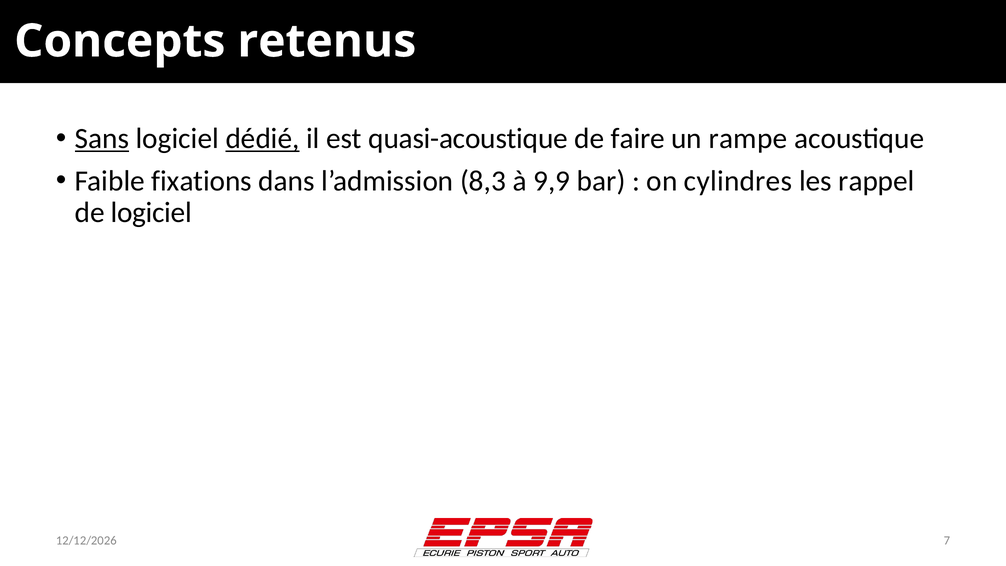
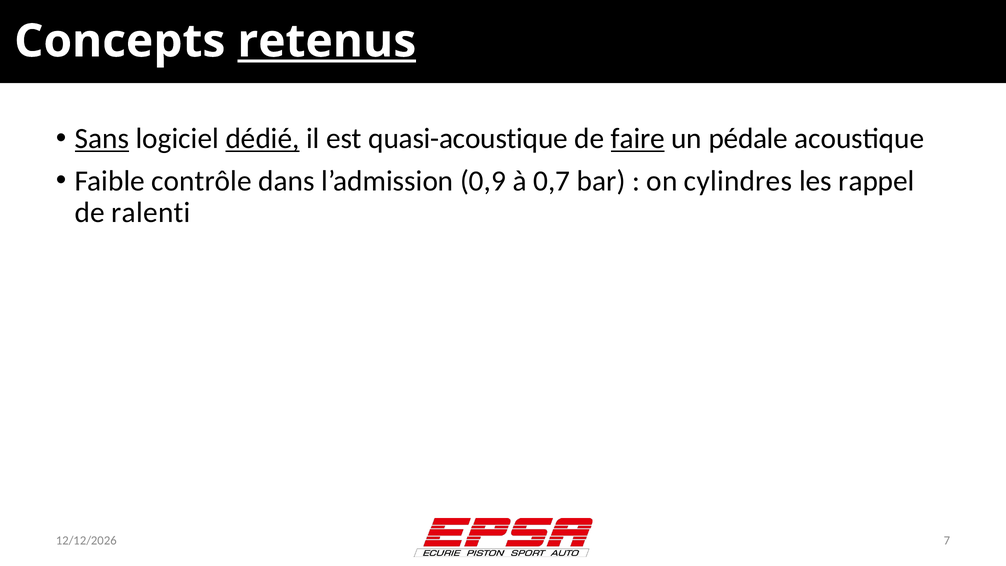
retenus underline: none -> present
faire underline: none -> present
rampe: rampe -> pédale
fixations: fixations -> contrôle
8,3: 8,3 -> 0,9
9,9: 9,9 -> 0,7
de logiciel: logiciel -> ralenti
